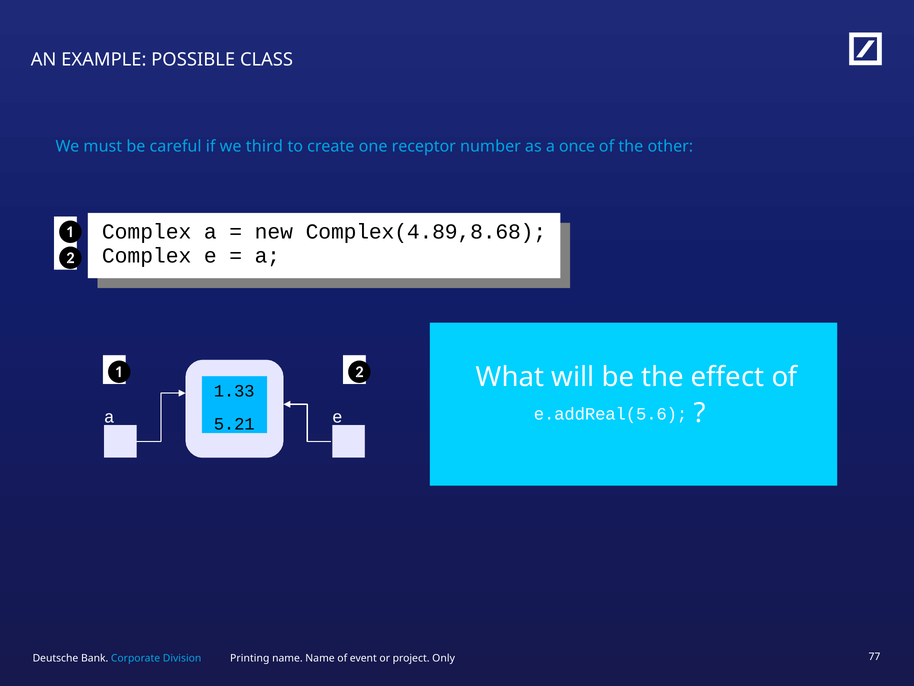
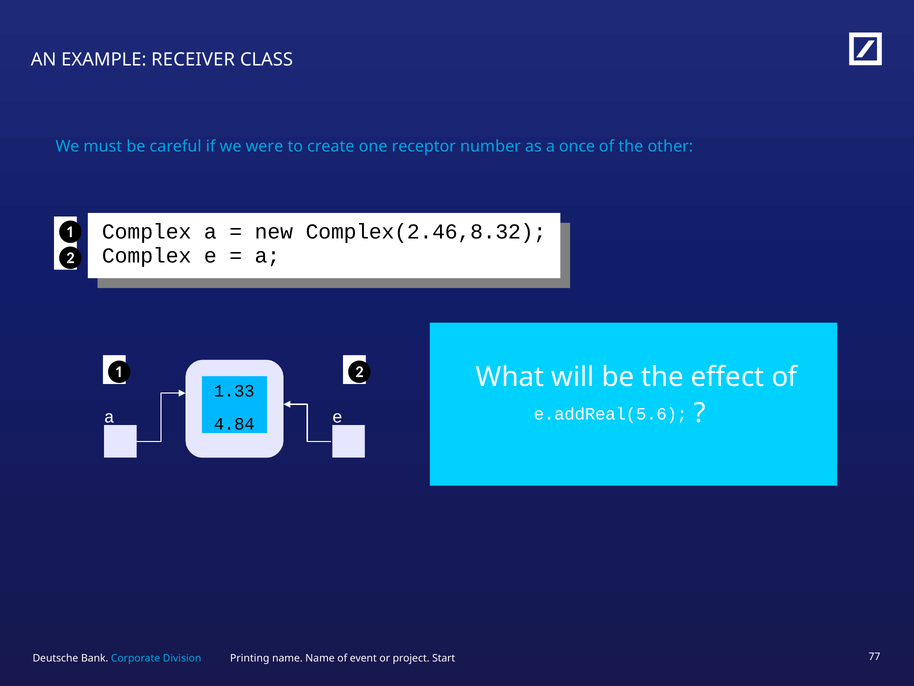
POSSIBLE: POSSIBLE -> RECEIVER
third: third -> were
Complex(4.89,8.68: Complex(4.89,8.68 -> Complex(2.46,8.32
5.21: 5.21 -> 4.84
Only: Only -> Start
